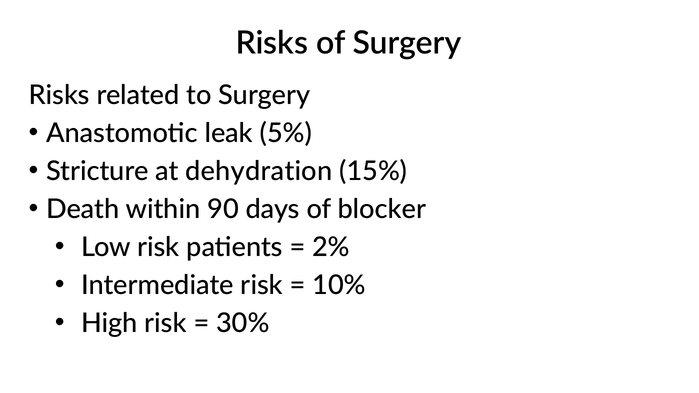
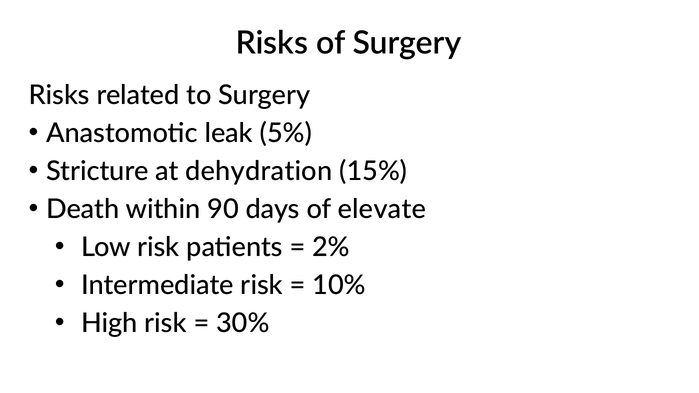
blocker: blocker -> elevate
